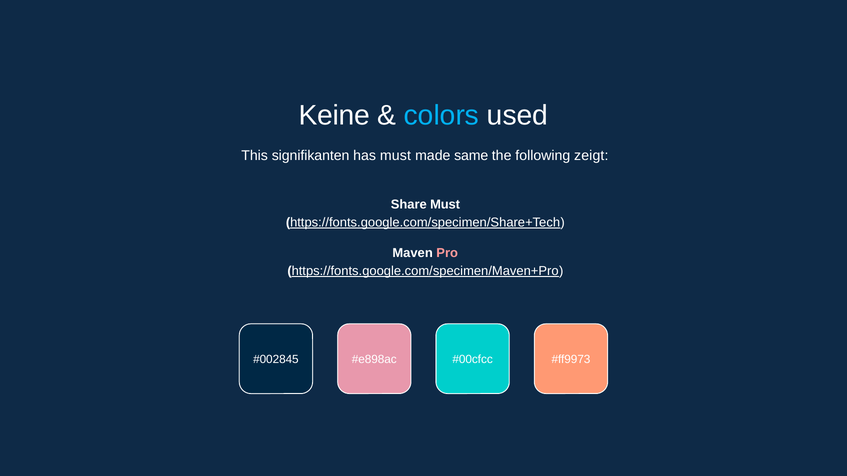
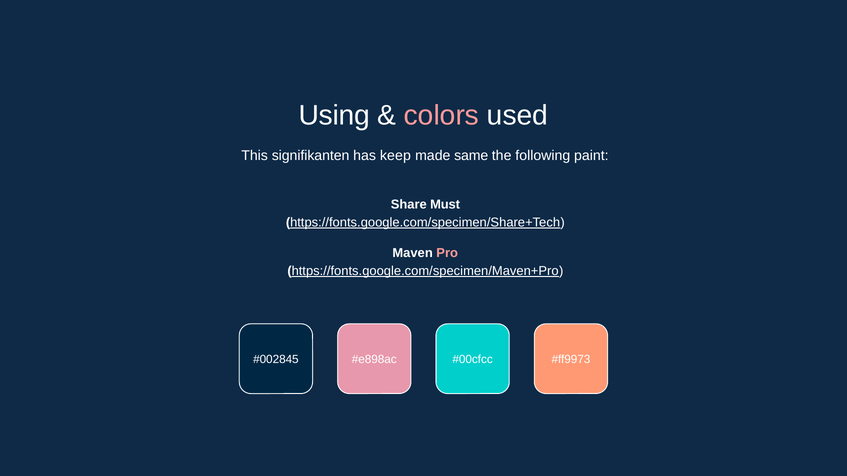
Keine: Keine -> Using
colors colour: light blue -> pink
has must: must -> keep
zeigt: zeigt -> paint
